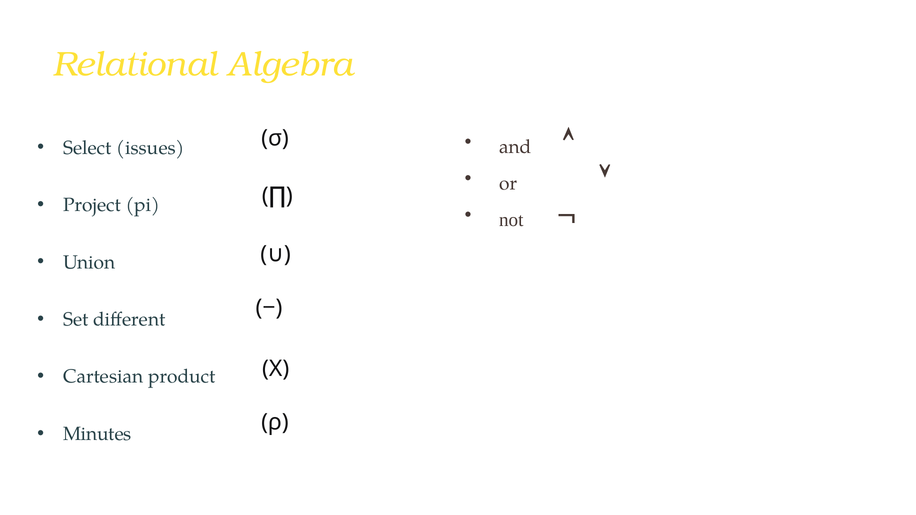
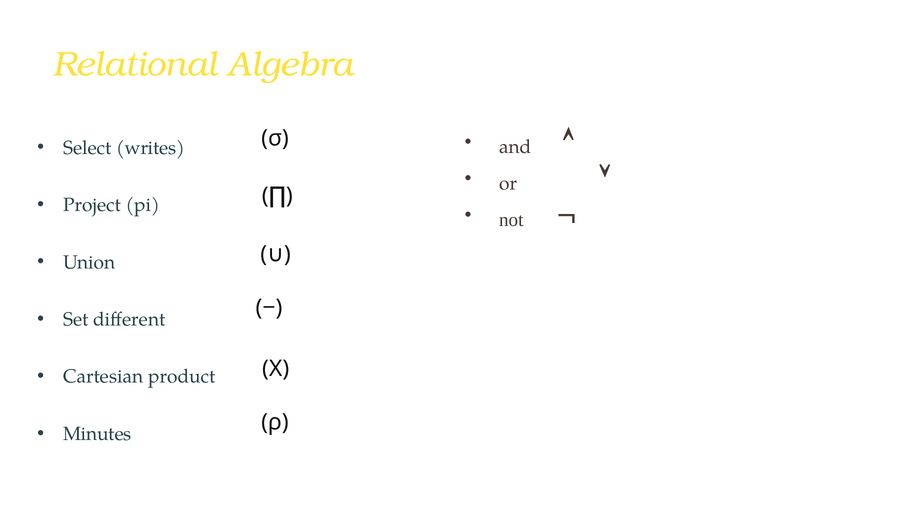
issues: issues -> writes
